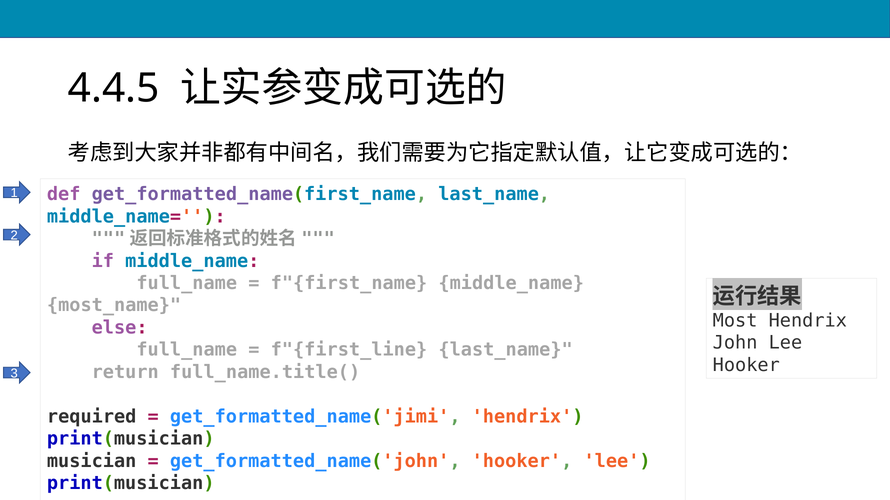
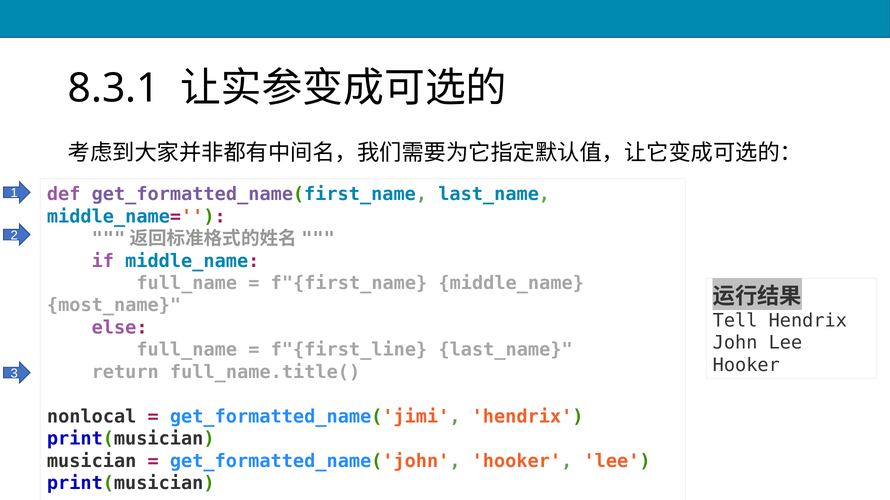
4.4.5: 4.4.5 -> 8.3.1
Most: Most -> Tell
required: required -> nonlocal
